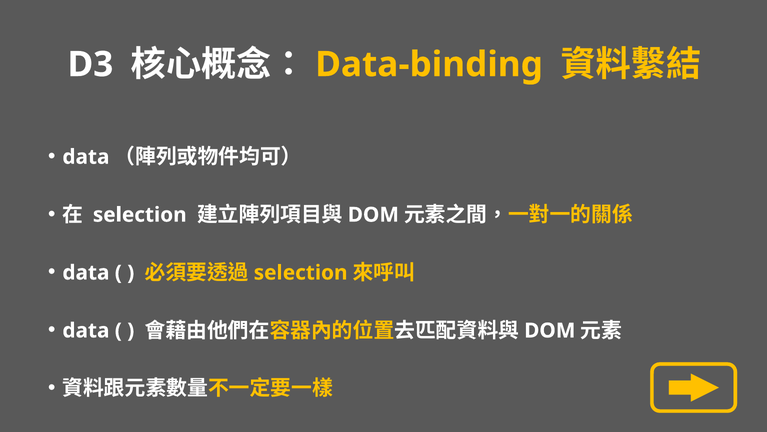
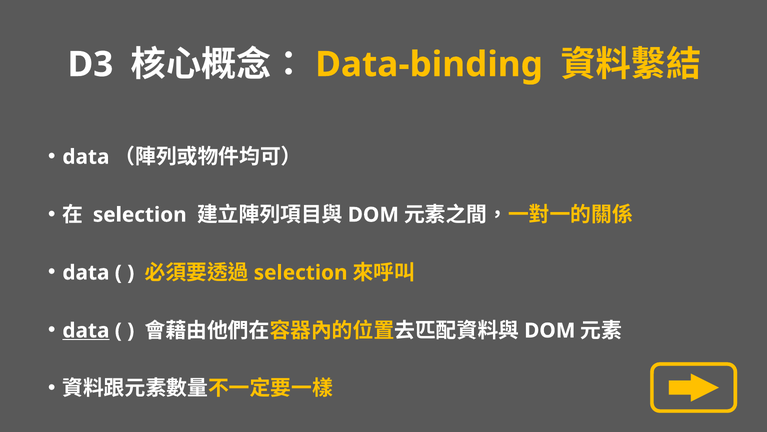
data at (86, 330) underline: none -> present
